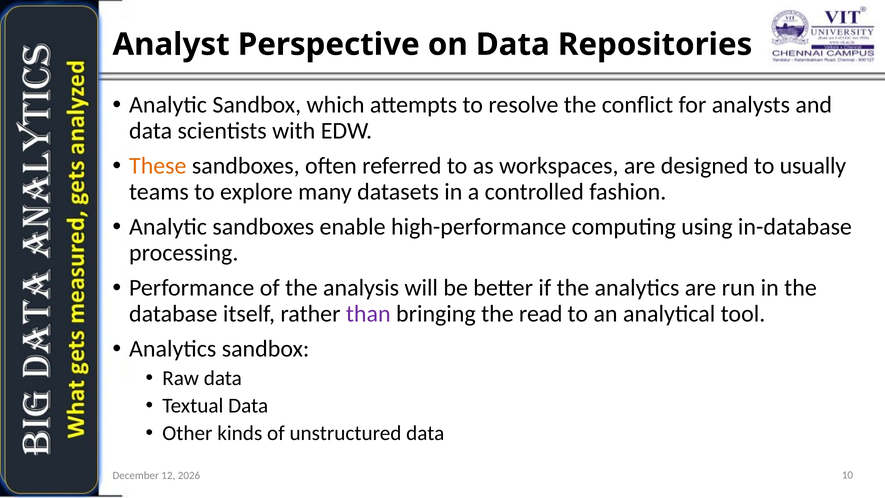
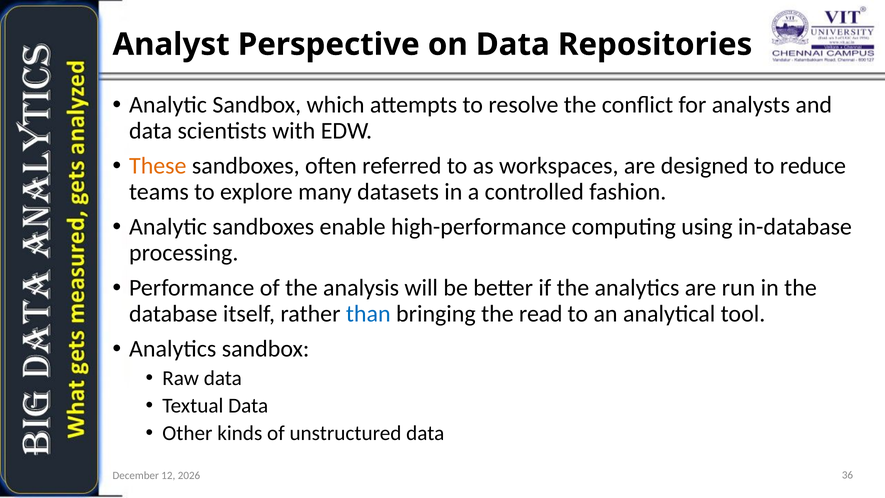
usually: usually -> reduce
than colour: purple -> blue
10: 10 -> 36
